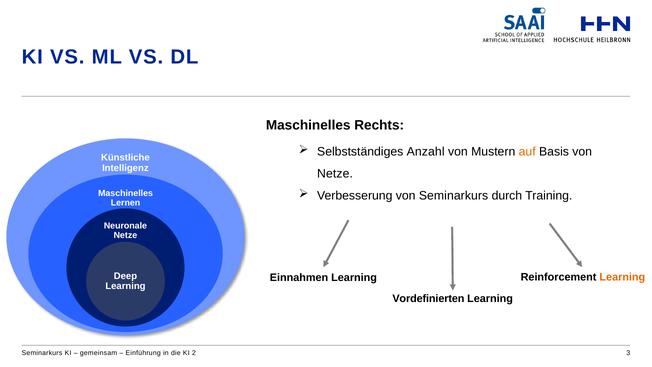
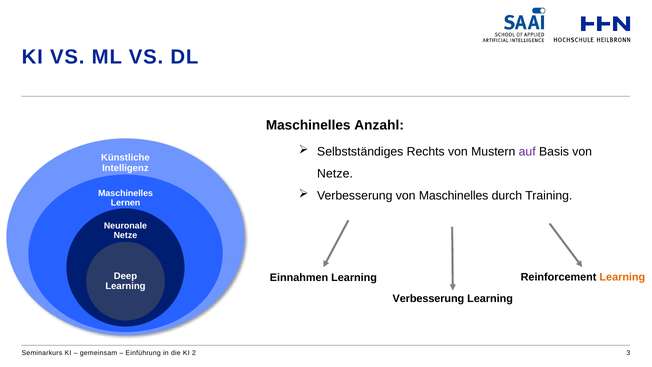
Rechts: Rechts -> Anzahl
Anzahl: Anzahl -> Rechts
auf colour: orange -> purple
von Seminarkurs: Seminarkurs -> Maschinelles
Vordefinierten at (428, 299): Vordefinierten -> Verbesserung
